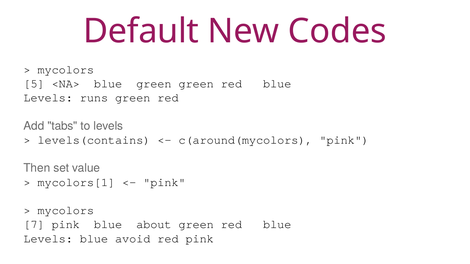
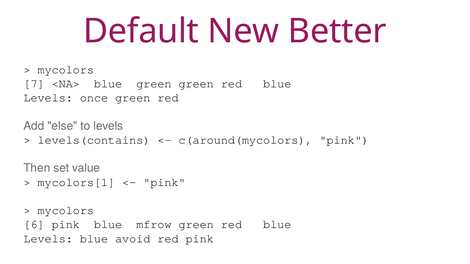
Codes: Codes -> Better
5: 5 -> 7
runs: runs -> once
tabs: tabs -> else
7: 7 -> 6
about: about -> mfrow
